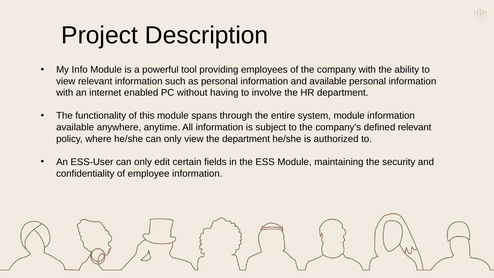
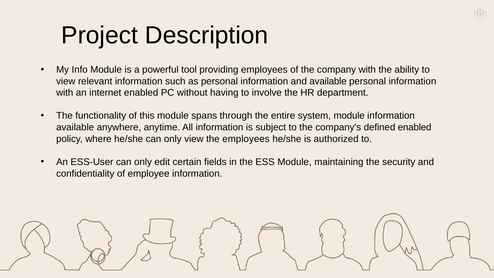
defined relevant: relevant -> enabled
the department: department -> employees
